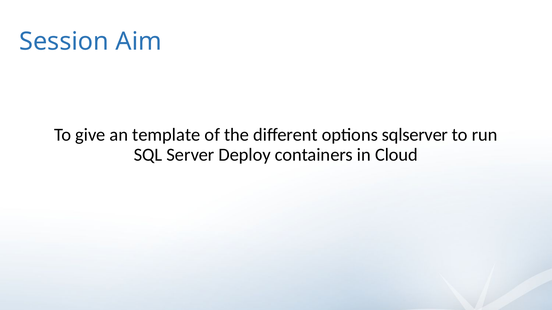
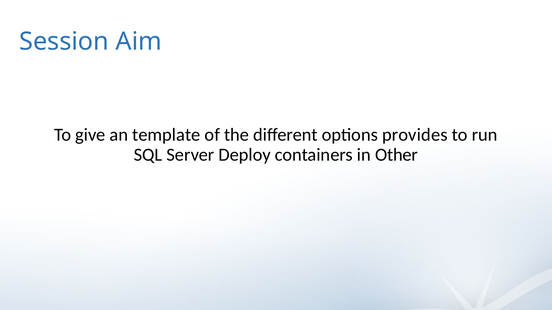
sqlserver: sqlserver -> provides
Cloud: Cloud -> Other
